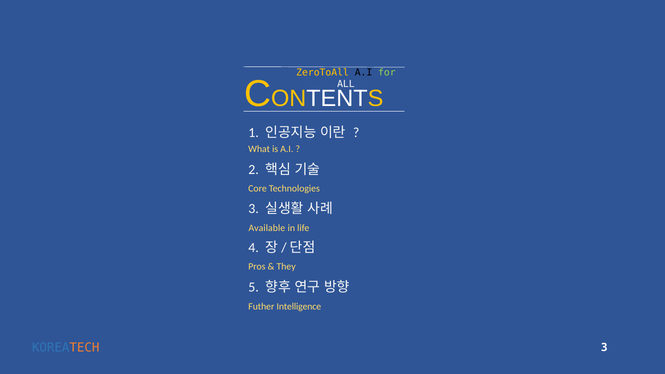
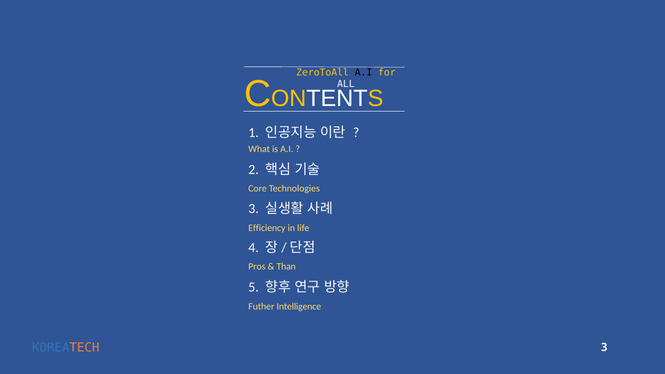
for colour: light green -> yellow
Available: Available -> Efficiency
They: They -> Than
